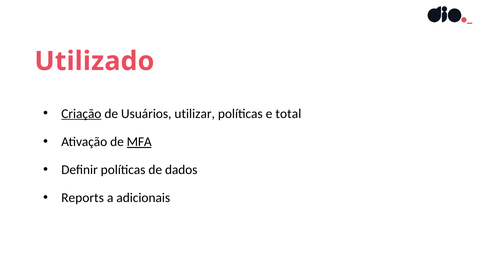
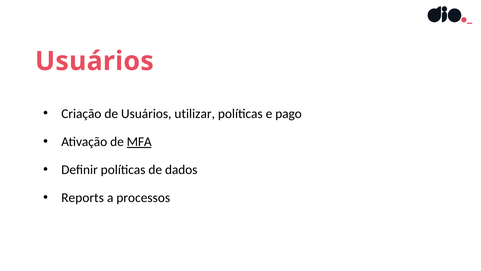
Utilizado at (94, 61): Utilizado -> Usuários
Criação underline: present -> none
total: total -> pago
adicionais: adicionais -> processos
